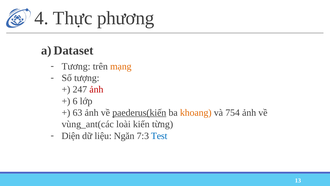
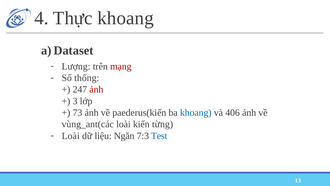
Thực phương: phương -> khoang
Tương: Tương -> Lượng
mạng colour: orange -> red
tượng: tượng -> thống
6: 6 -> 3
63: 63 -> 73
paederus(kiến underline: present -> none
khoang at (196, 112) colour: orange -> blue
754: 754 -> 406
Diện at (71, 136): Diện -> Loài
